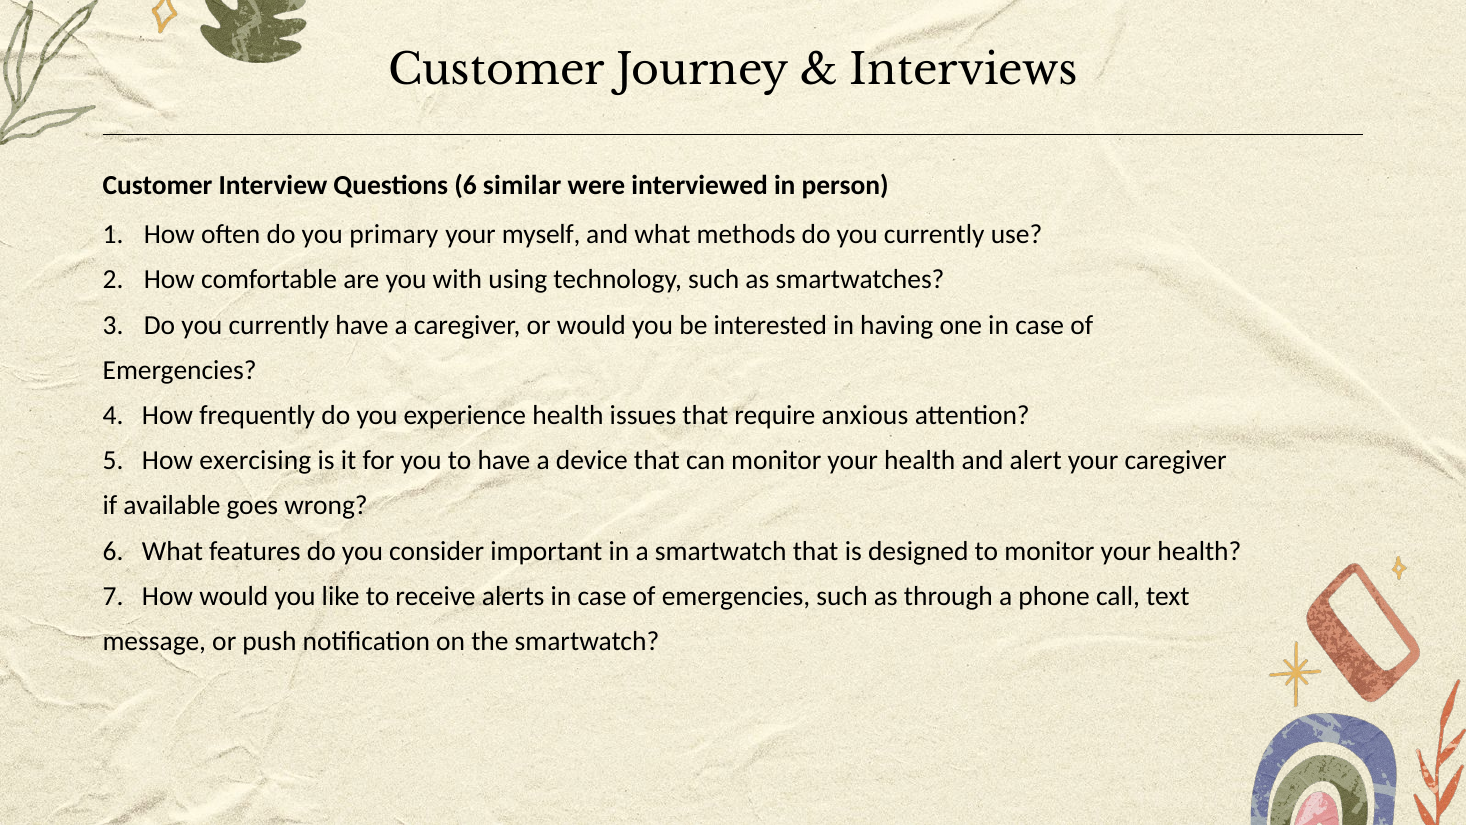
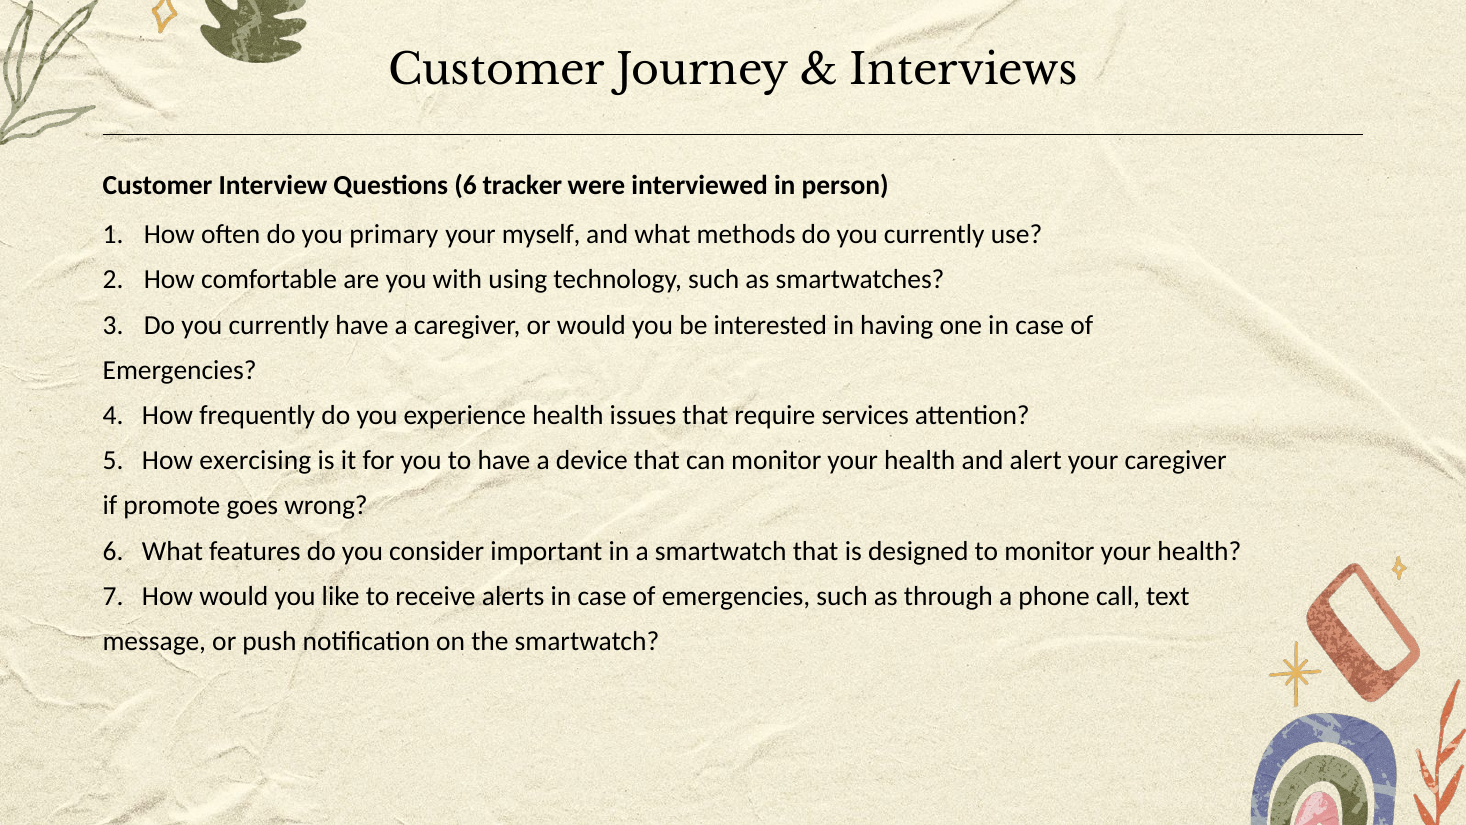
similar: similar -> tracker
anxious: anxious -> services
available: available -> promote
